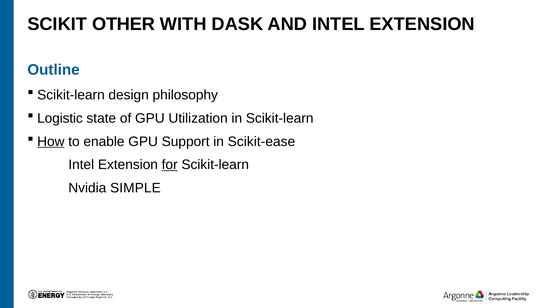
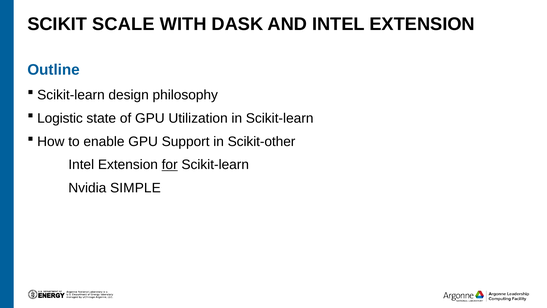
OTHER: OTHER -> SCALE
How underline: present -> none
Scikit-ease: Scikit-ease -> Scikit-other
